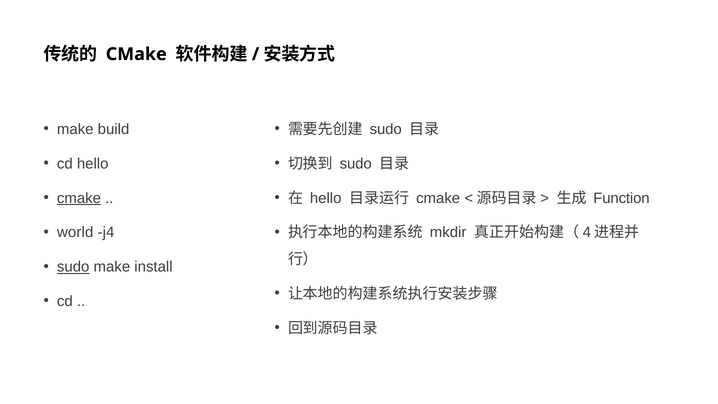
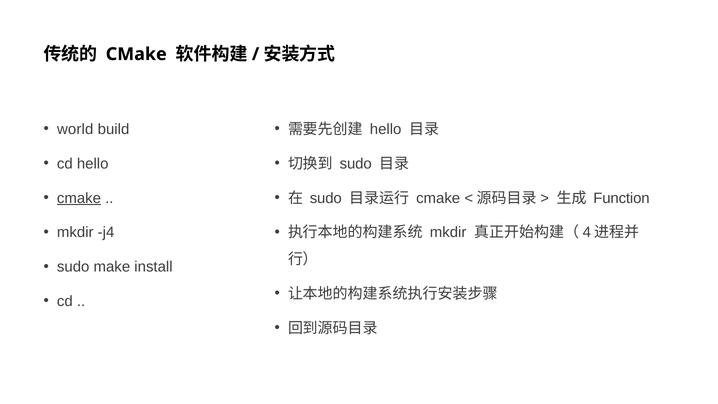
make at (75, 129): make -> world
sudo at (386, 129): sudo -> hello
hello at (326, 198): hello -> sudo
world at (75, 232): world -> mkdir
sudo at (73, 267) underline: present -> none
